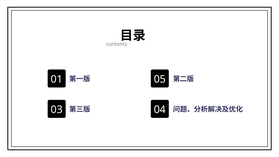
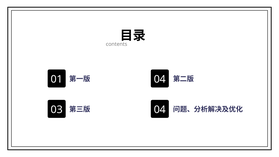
05 at (160, 79): 05 -> 04
